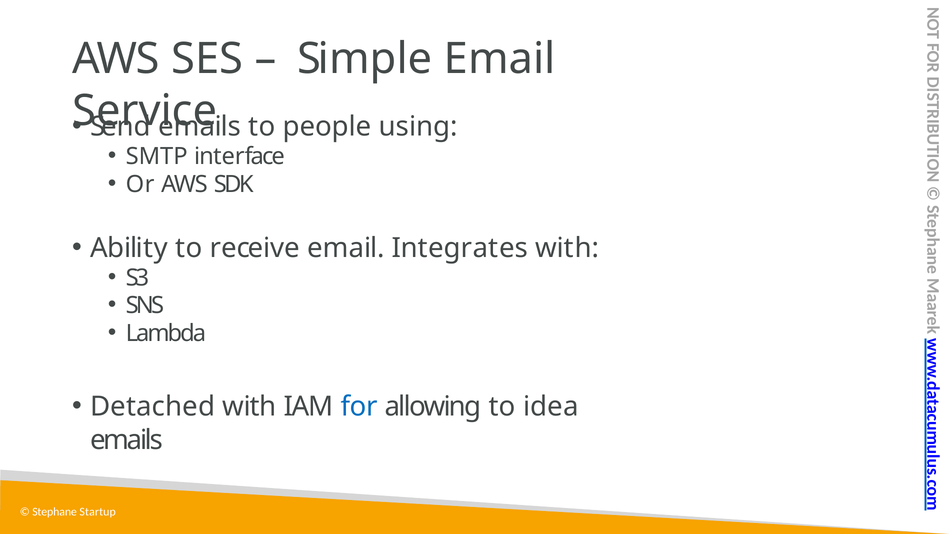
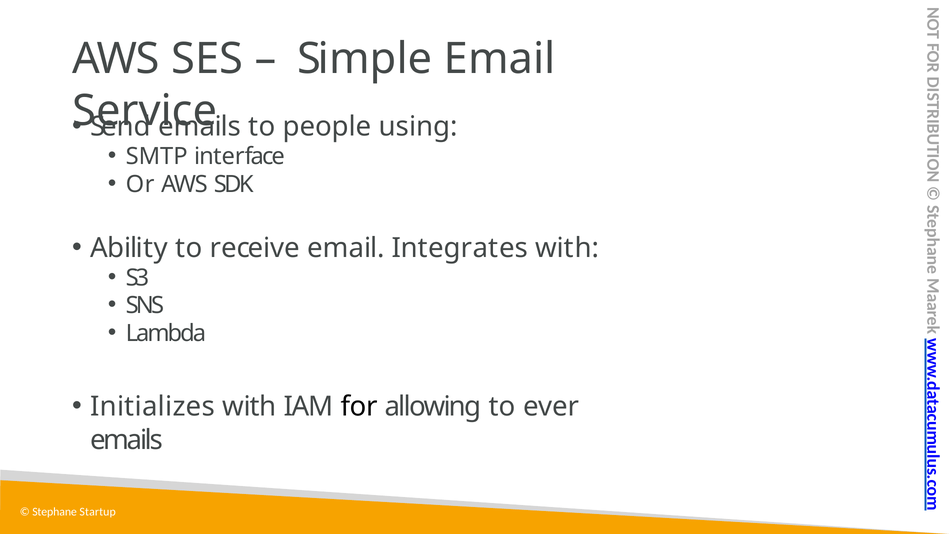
Detached: Detached -> Initializes
for colour: blue -> black
idea: idea -> ever
